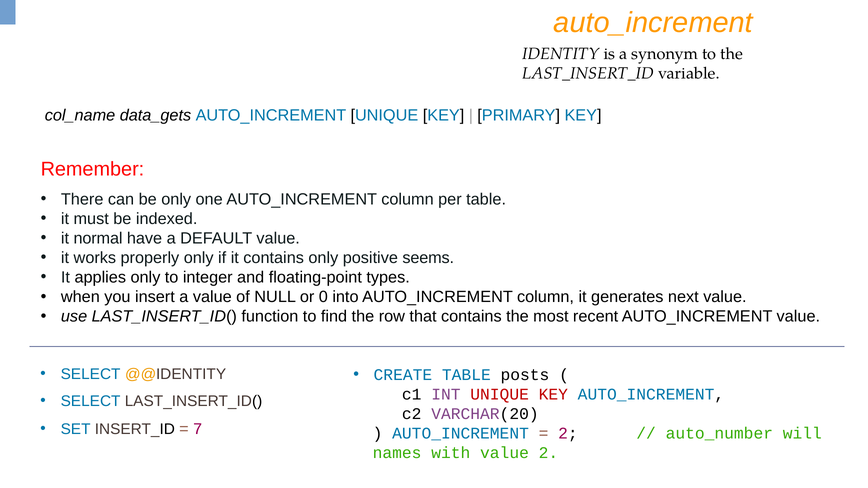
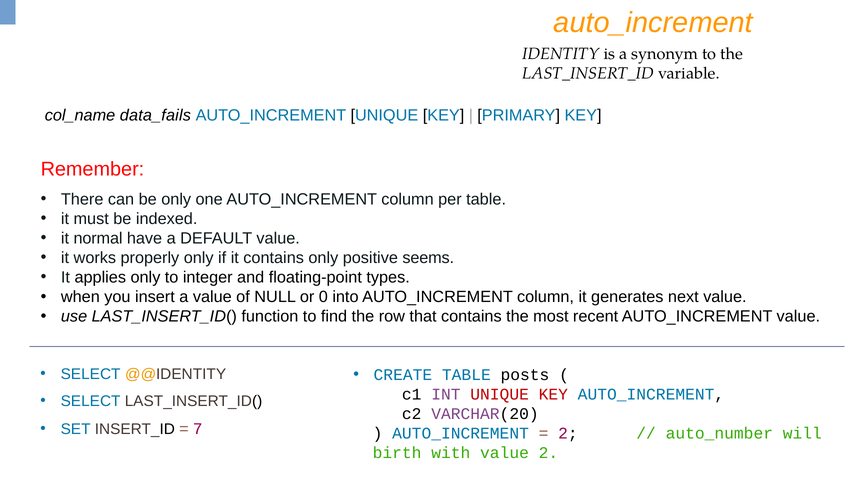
data_gets: data_gets -> data_fails
names: names -> birth
